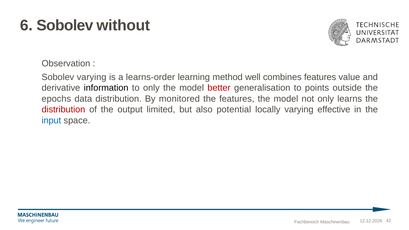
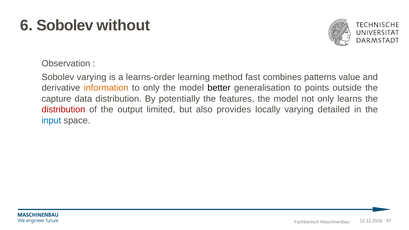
well: well -> fast
combines features: features -> patterns
information colour: black -> orange
better colour: red -> black
epochs: epochs -> capture
monitored: monitored -> potentially
potential: potential -> provides
effective: effective -> detailed
